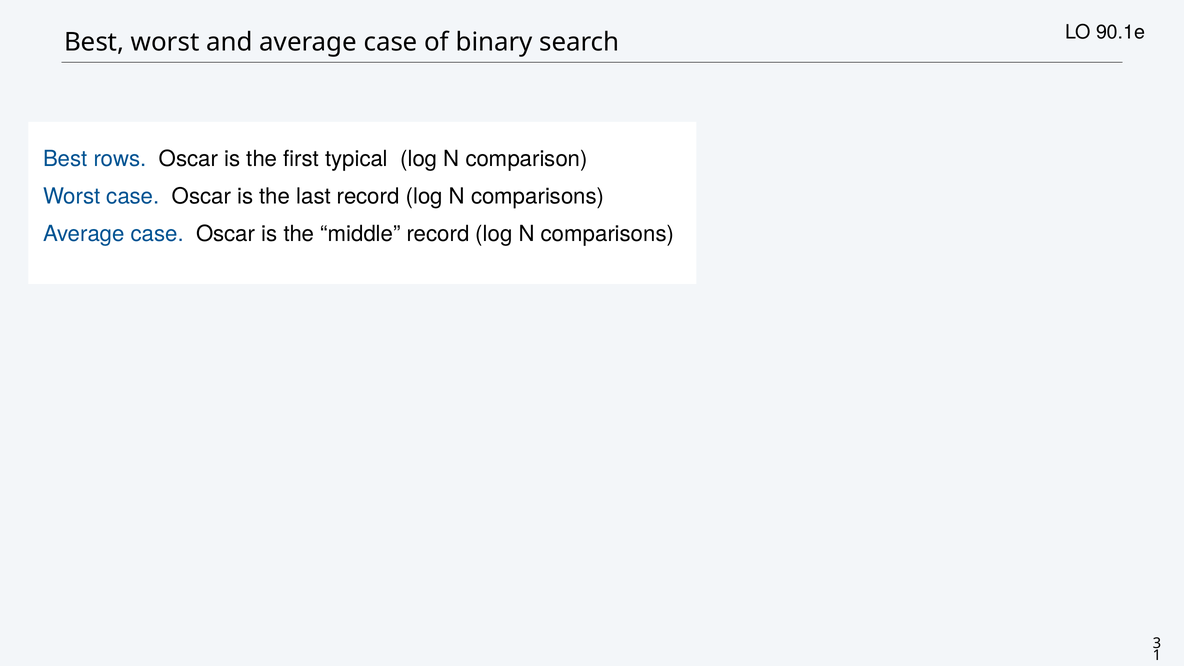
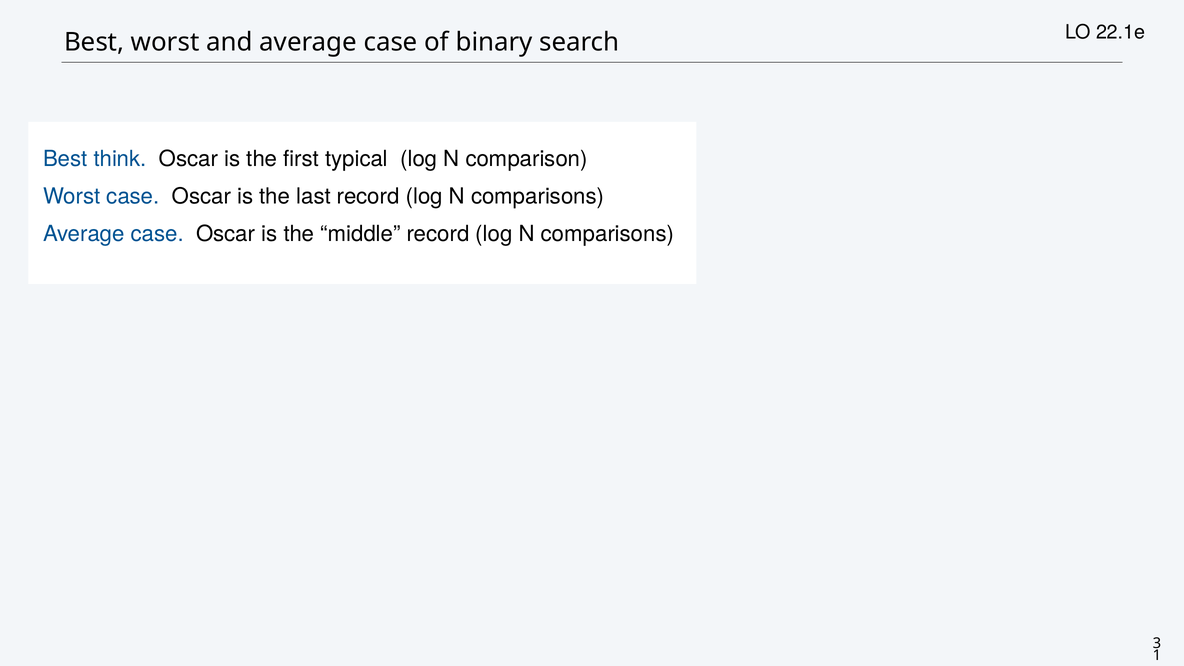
90.1e: 90.1e -> 22.1e
rows: rows -> think
